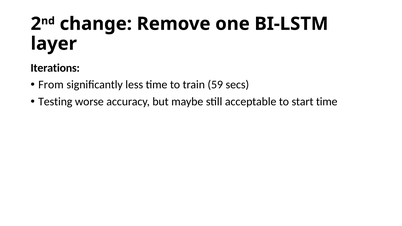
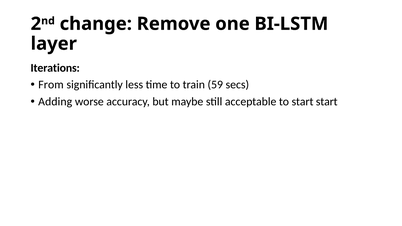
Testing: Testing -> Adding
start time: time -> start
